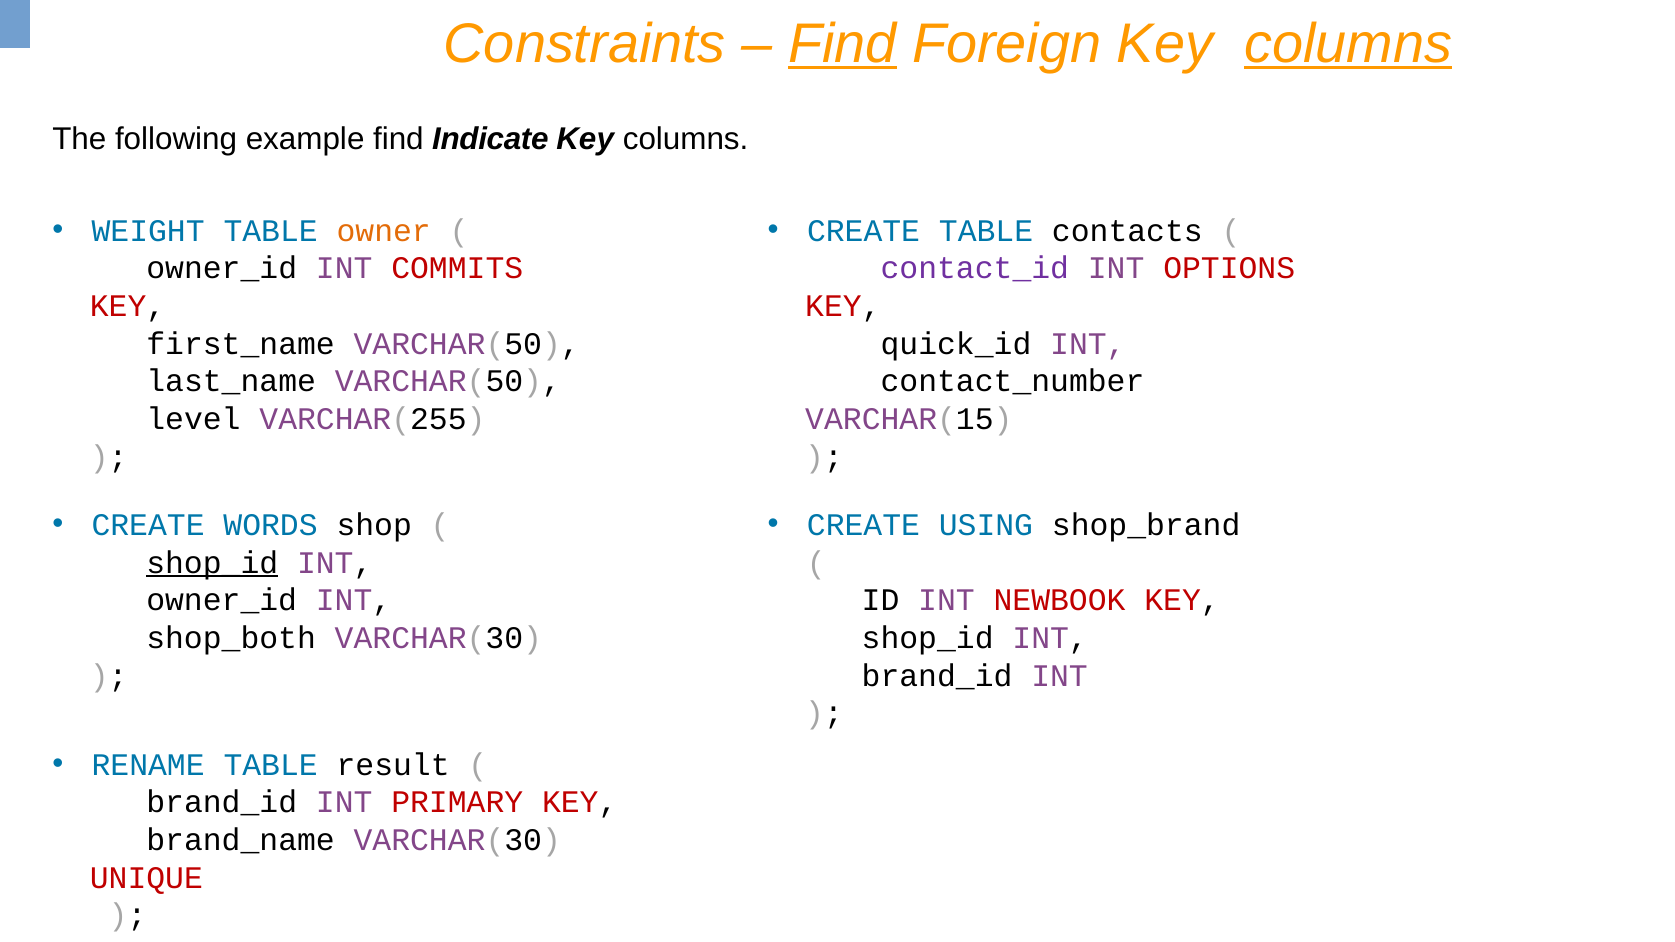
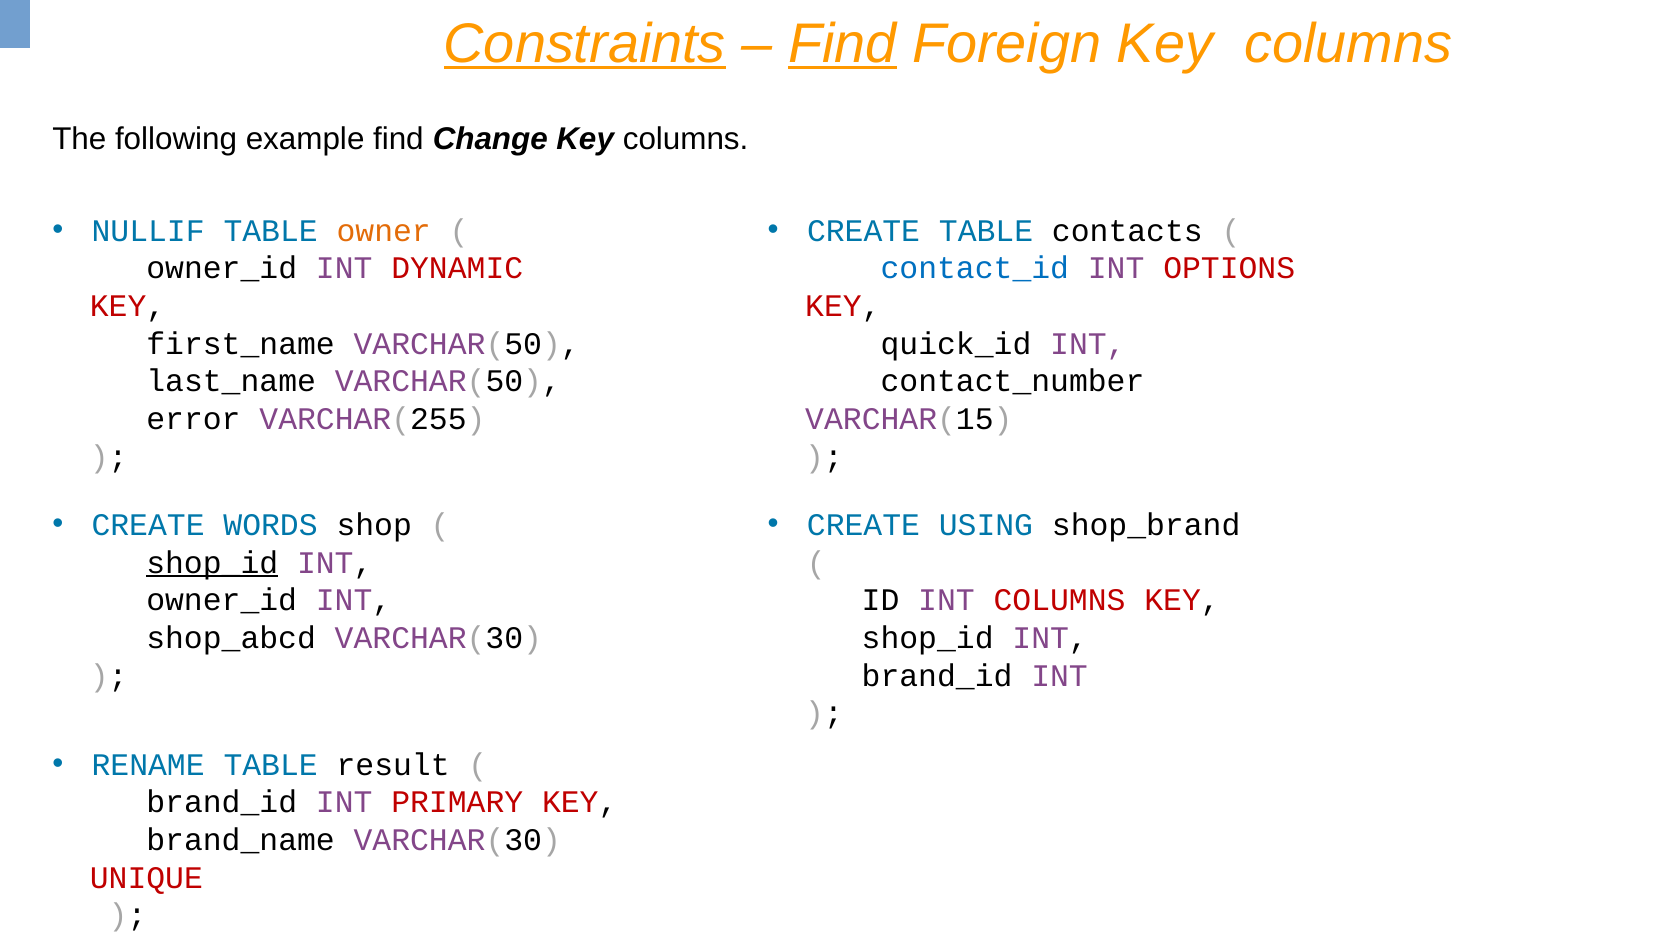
Constraints underline: none -> present
columns at (1348, 44) underline: present -> none
Indicate: Indicate -> Change
WEIGHT: WEIGHT -> NULLIF
COMMITS: COMMITS -> DYNAMIC
contact_id colour: purple -> blue
level: level -> error
INT NEWBOOK: NEWBOOK -> COLUMNS
shop_both: shop_both -> shop_abcd
